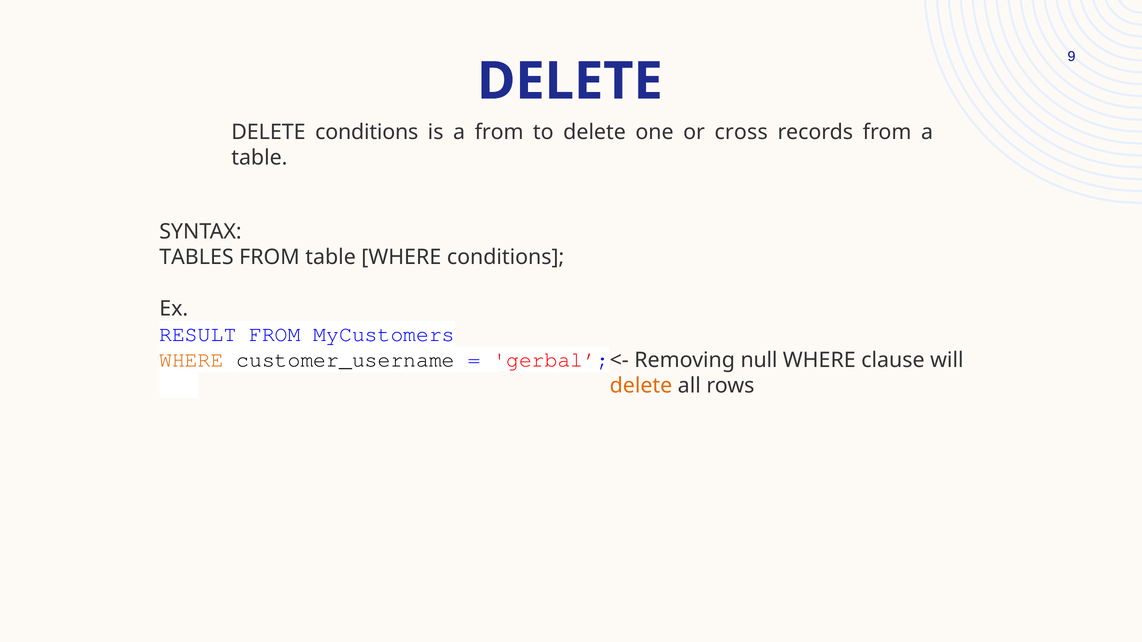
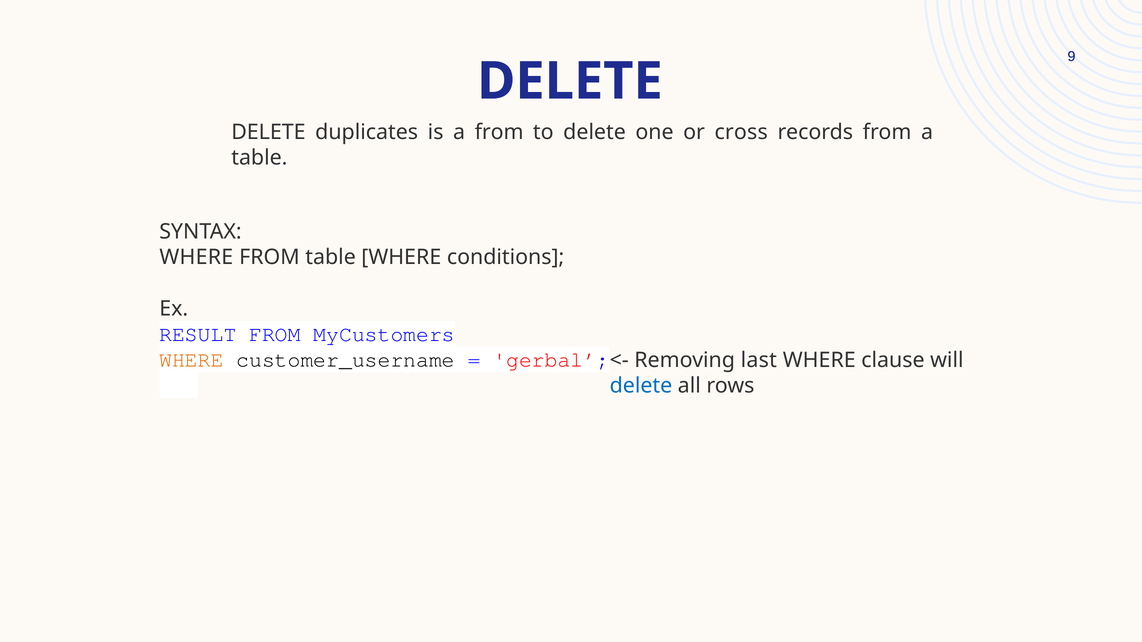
DELETE conditions: conditions -> duplicates
TABLES at (196, 257): TABLES -> WHERE
null: null -> last
delete at (641, 386) colour: orange -> blue
